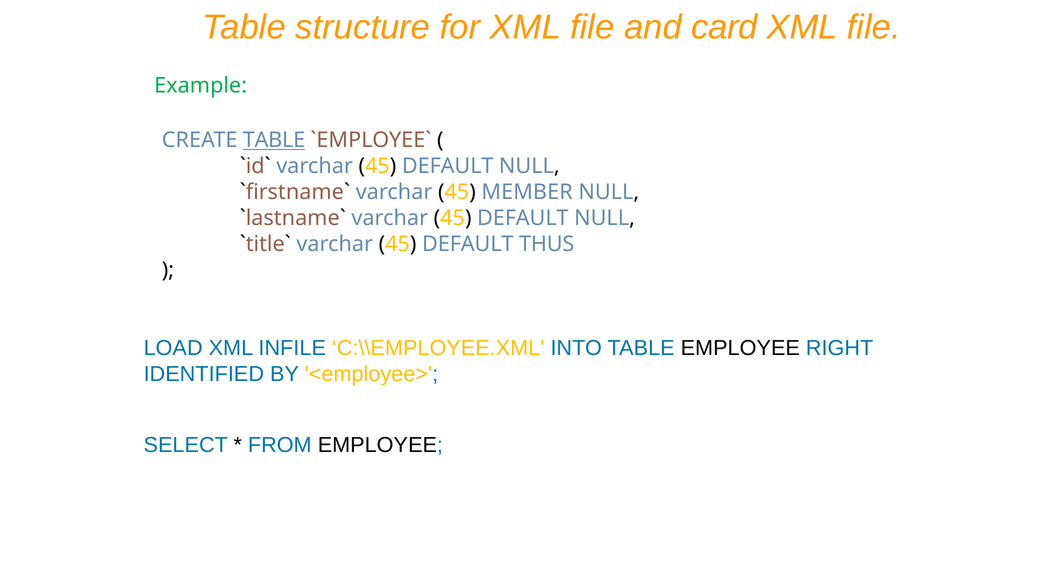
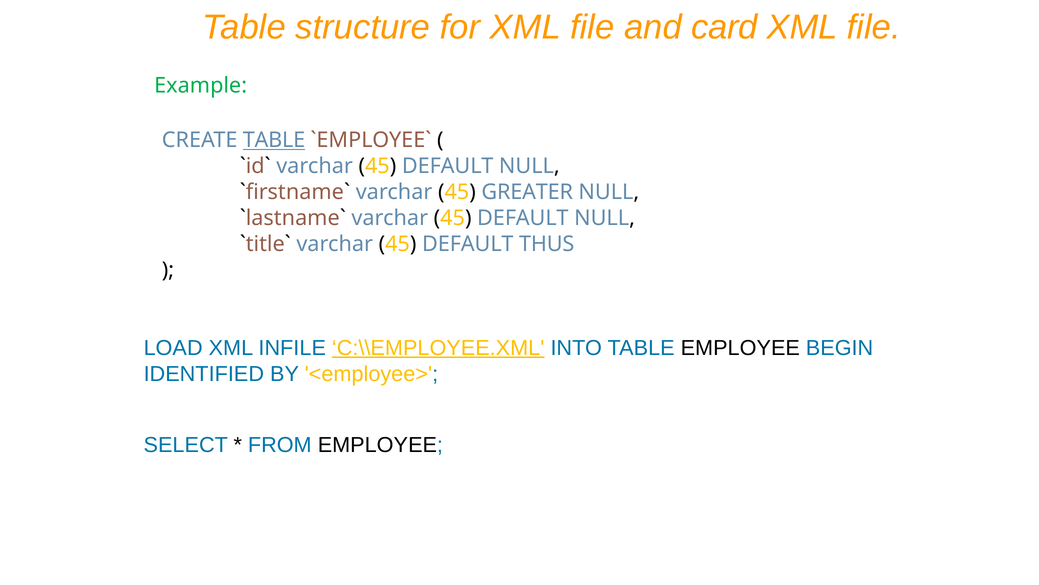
MEMBER: MEMBER -> GREATER
C:\\EMPLOYEE.XML underline: none -> present
RIGHT: RIGHT -> BEGIN
